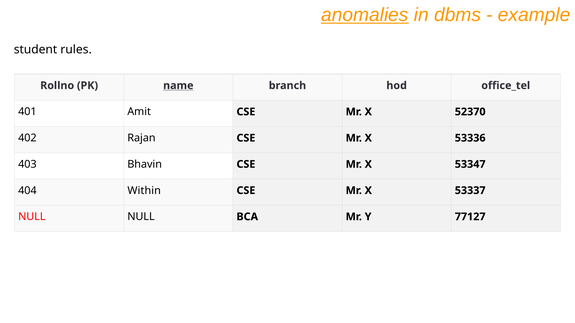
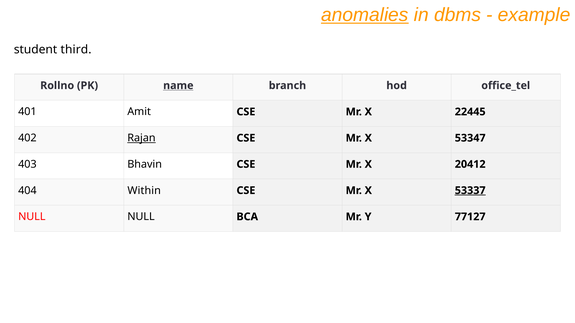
rules: rules -> third
52370: 52370 -> 22445
Rajan underline: none -> present
53336: 53336 -> 53347
53347: 53347 -> 20412
53337 underline: none -> present
